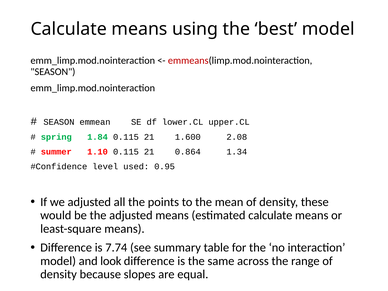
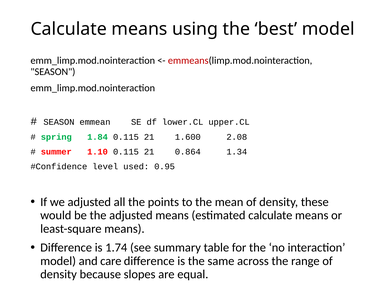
7.74: 7.74 -> 1.74
look: look -> care
